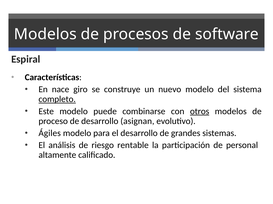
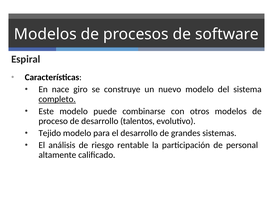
otros underline: present -> none
asignan: asignan -> talentos
Ágiles: Ágiles -> Tejido
